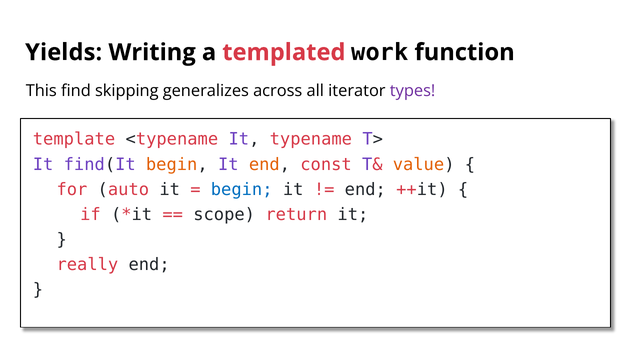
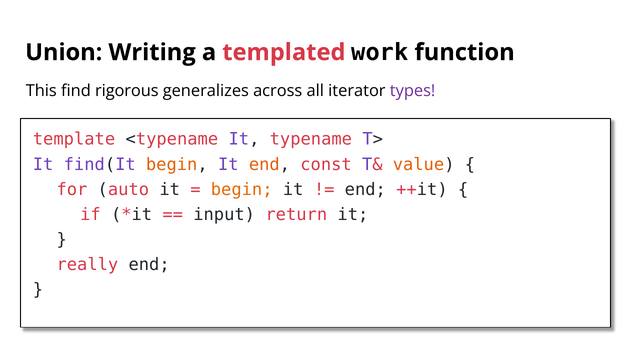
Yields: Yields -> Union
skipping: skipping -> rigorous
begin at (242, 189) colour: blue -> orange
scope: scope -> input
